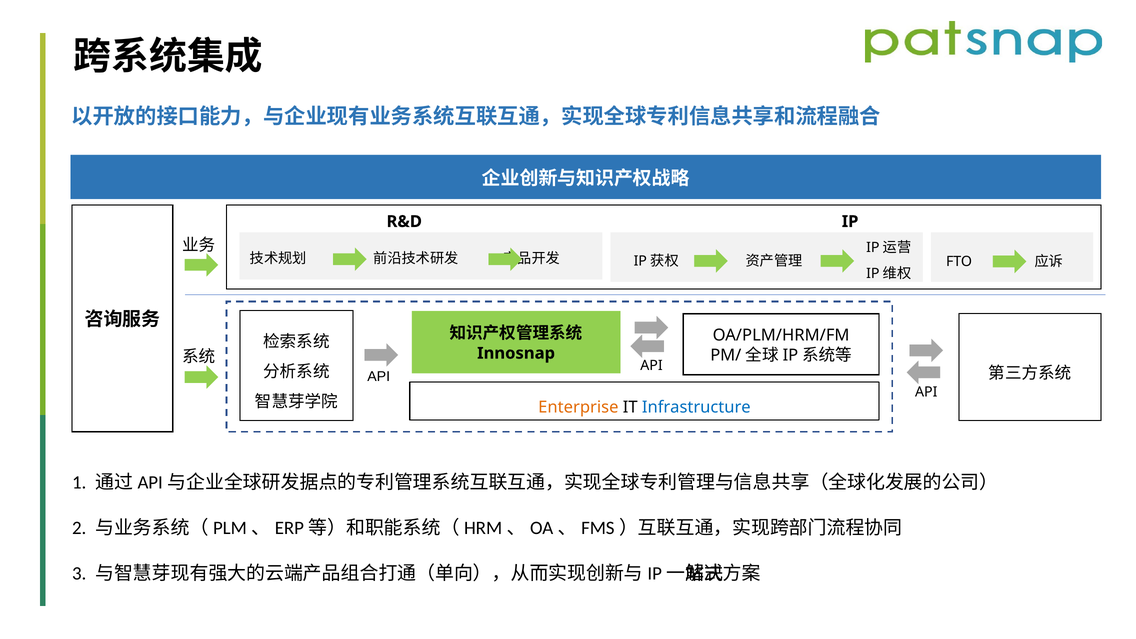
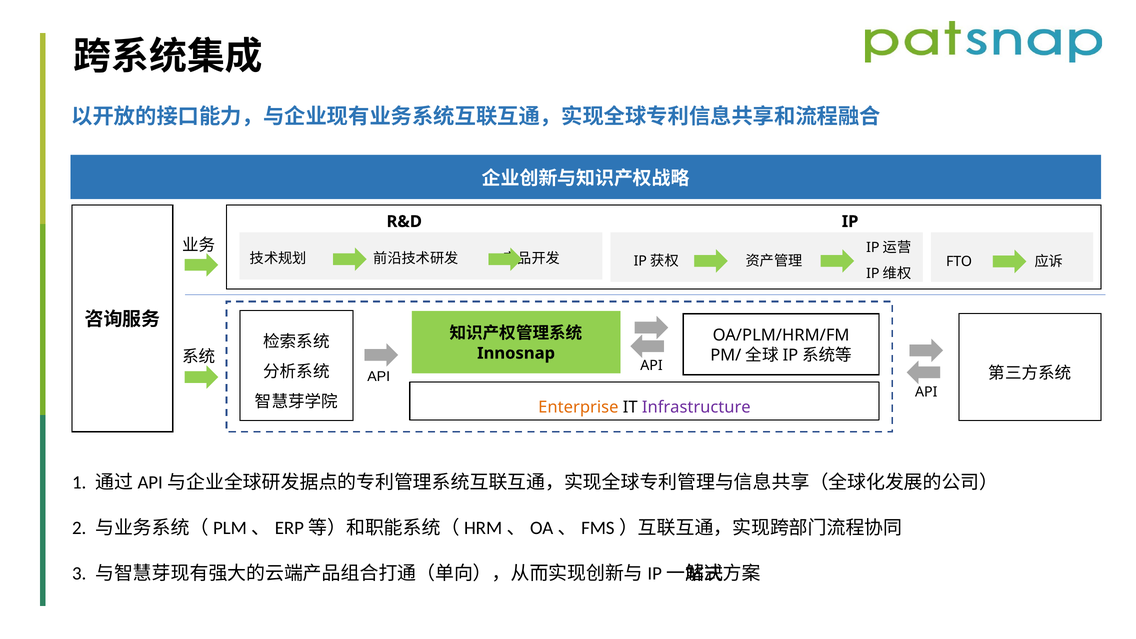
Infrastructure colour: blue -> purple
